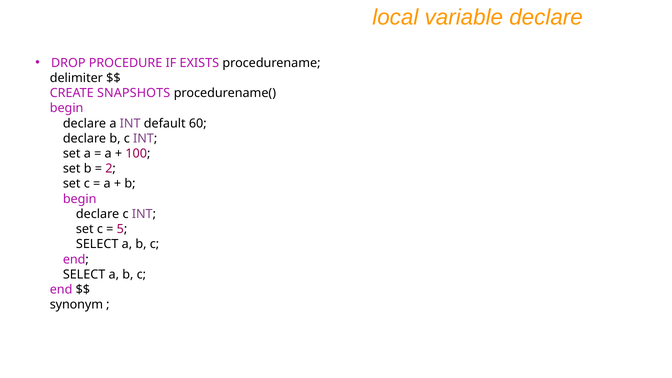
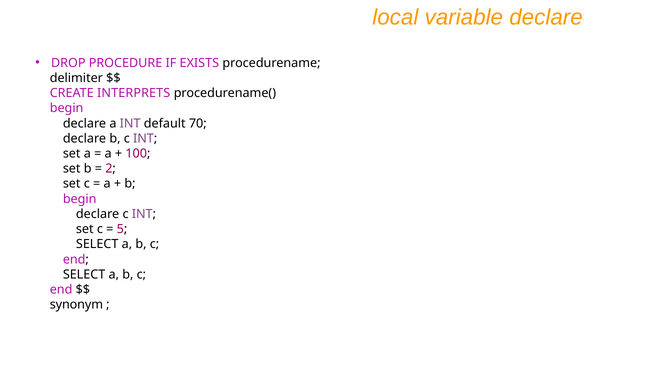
SNAPSHOTS: SNAPSHOTS -> INTERPRETS
60: 60 -> 70
